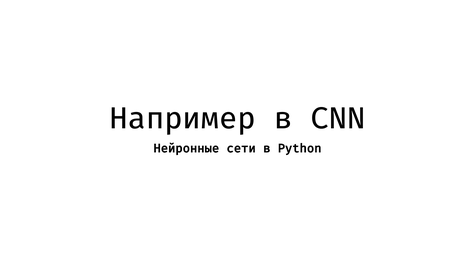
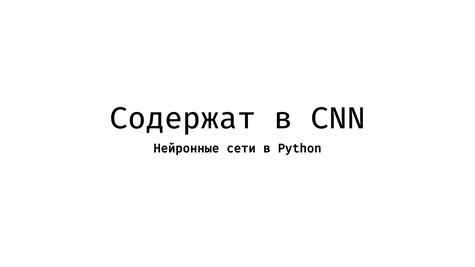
Например: Например -> Содержат
